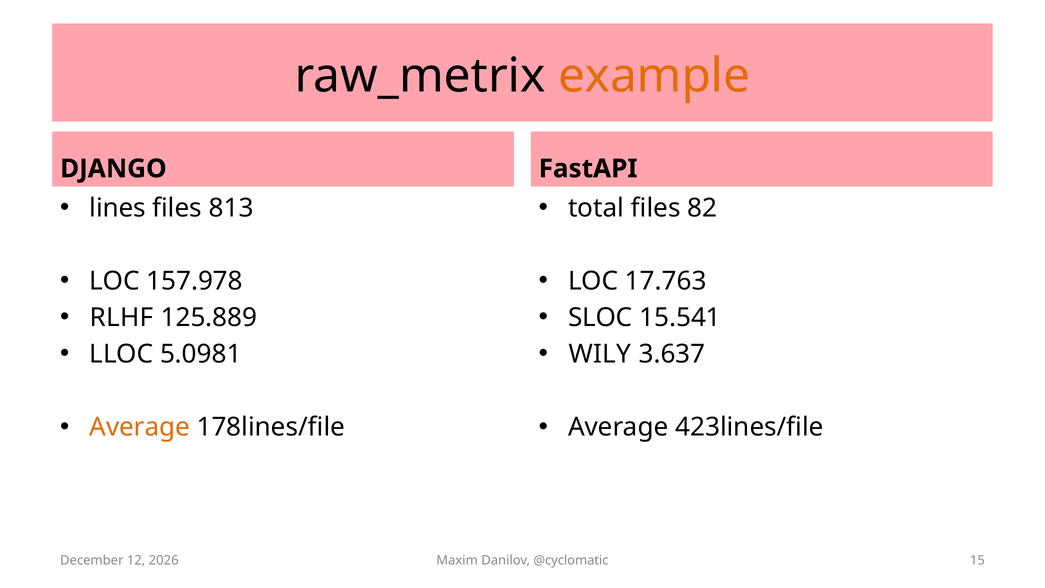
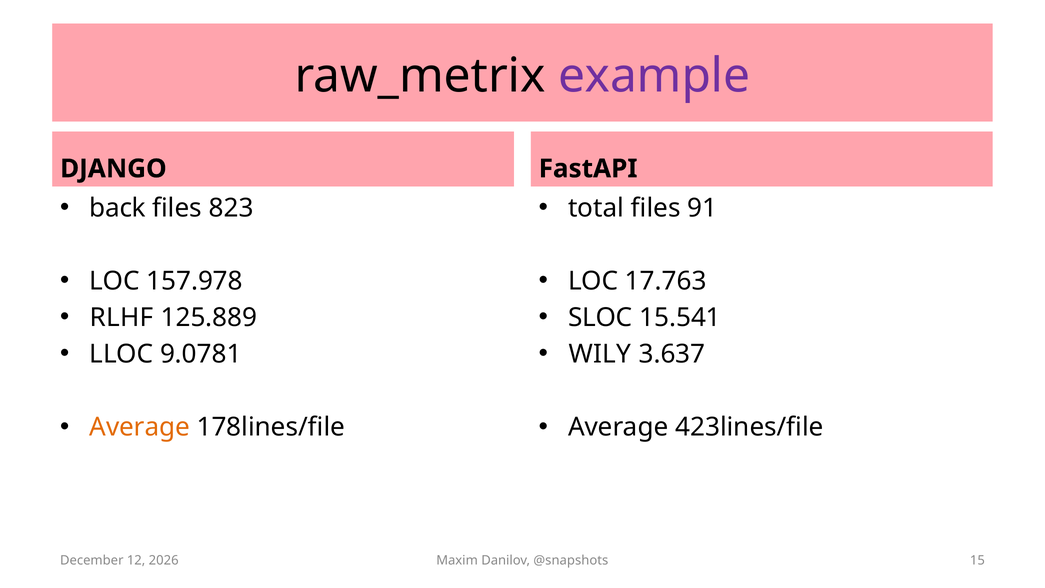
example colour: orange -> purple
lines: lines -> back
813: 813 -> 823
82: 82 -> 91
5.0981: 5.0981 -> 9.0781
@cyclomatic: @cyclomatic -> @snapshots
